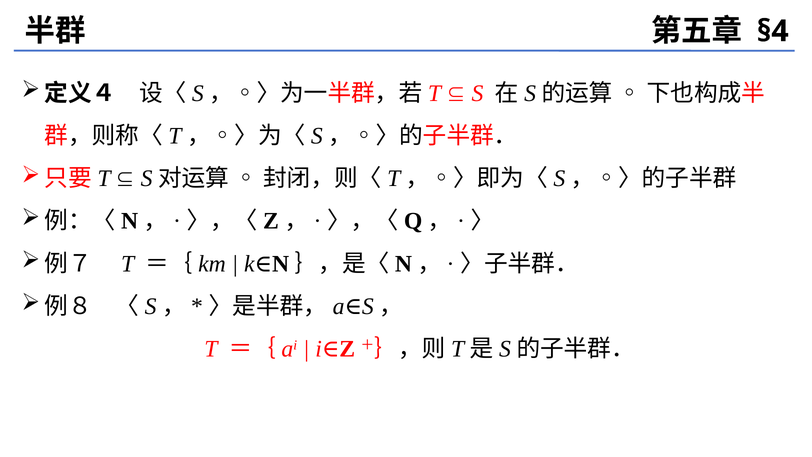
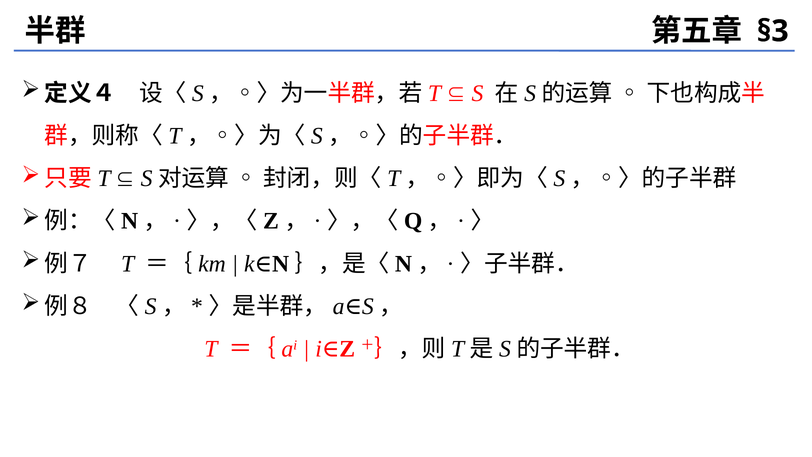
§4: §4 -> §3
